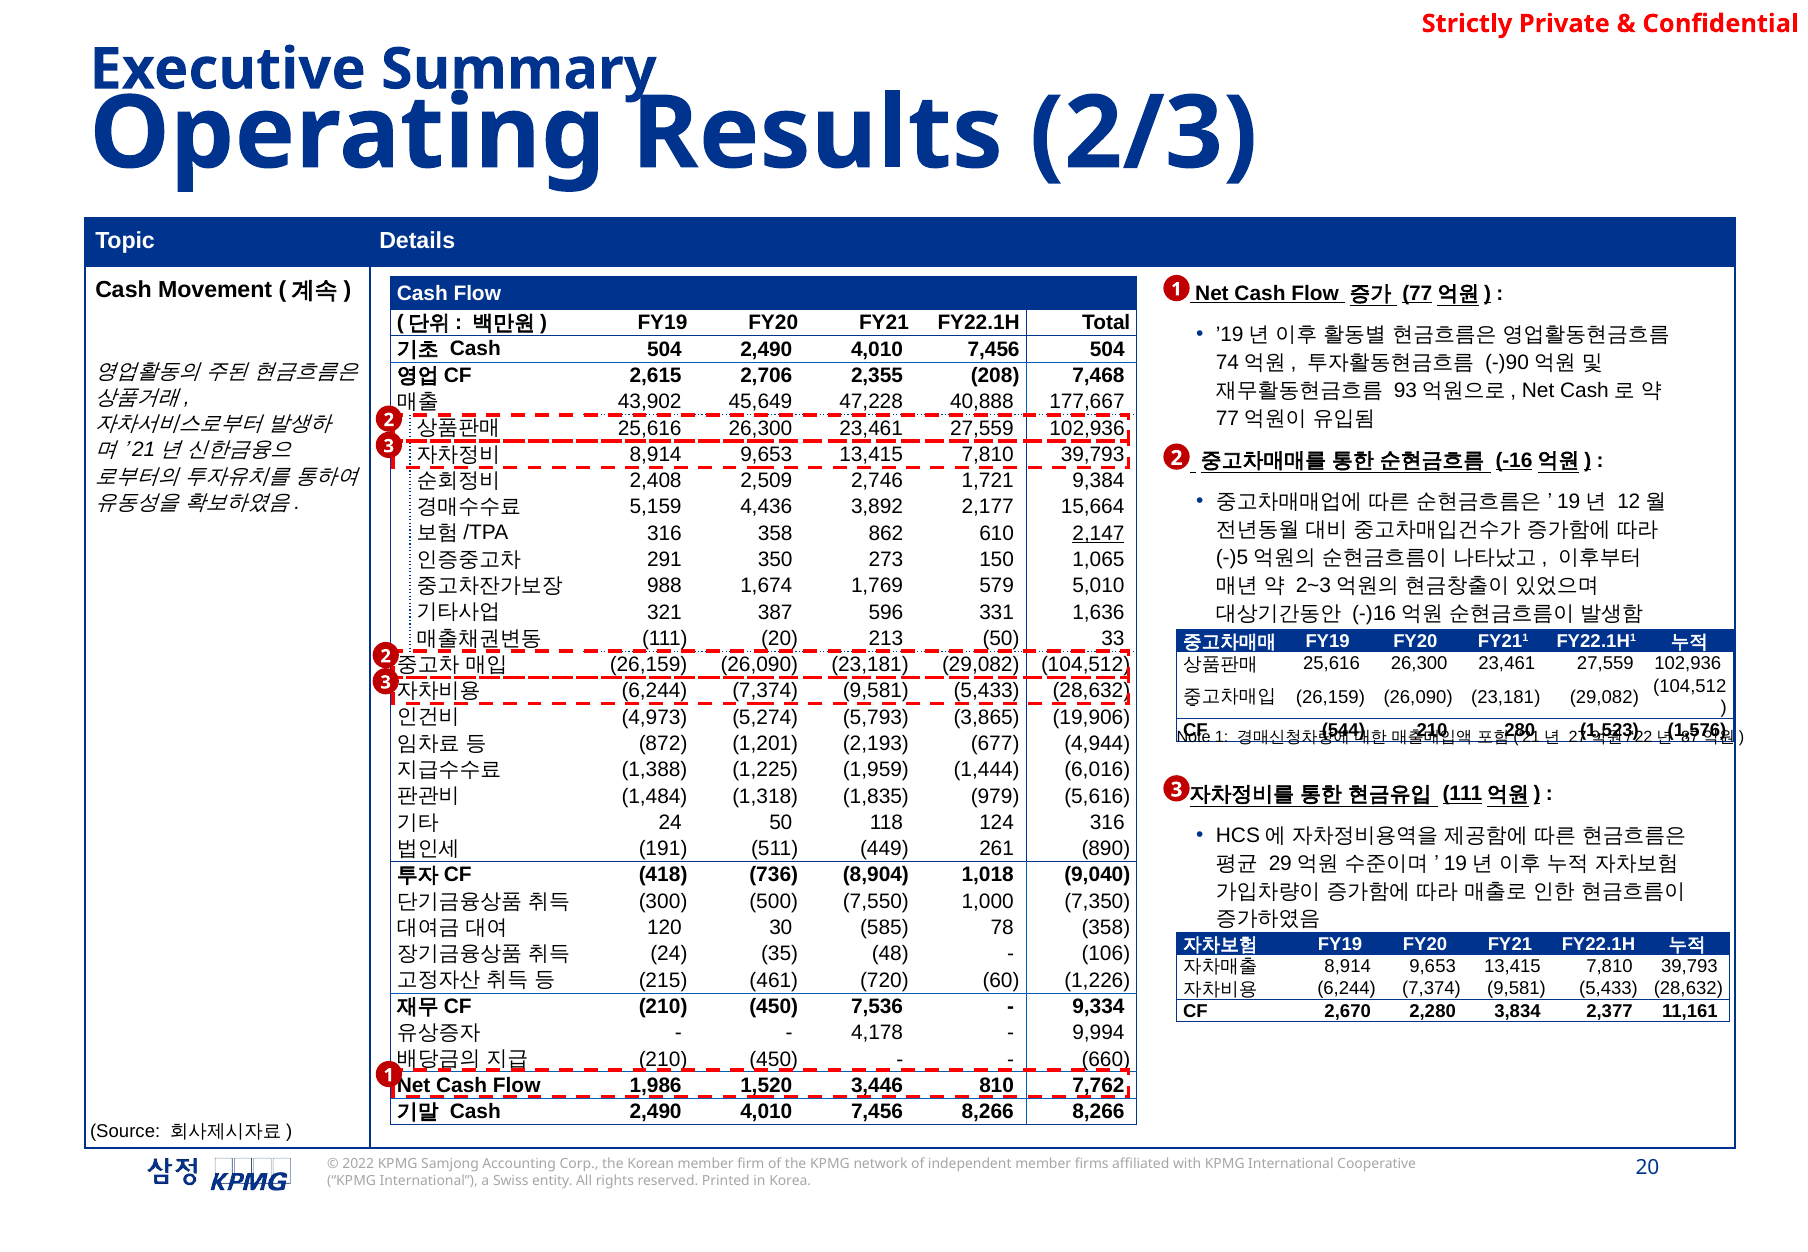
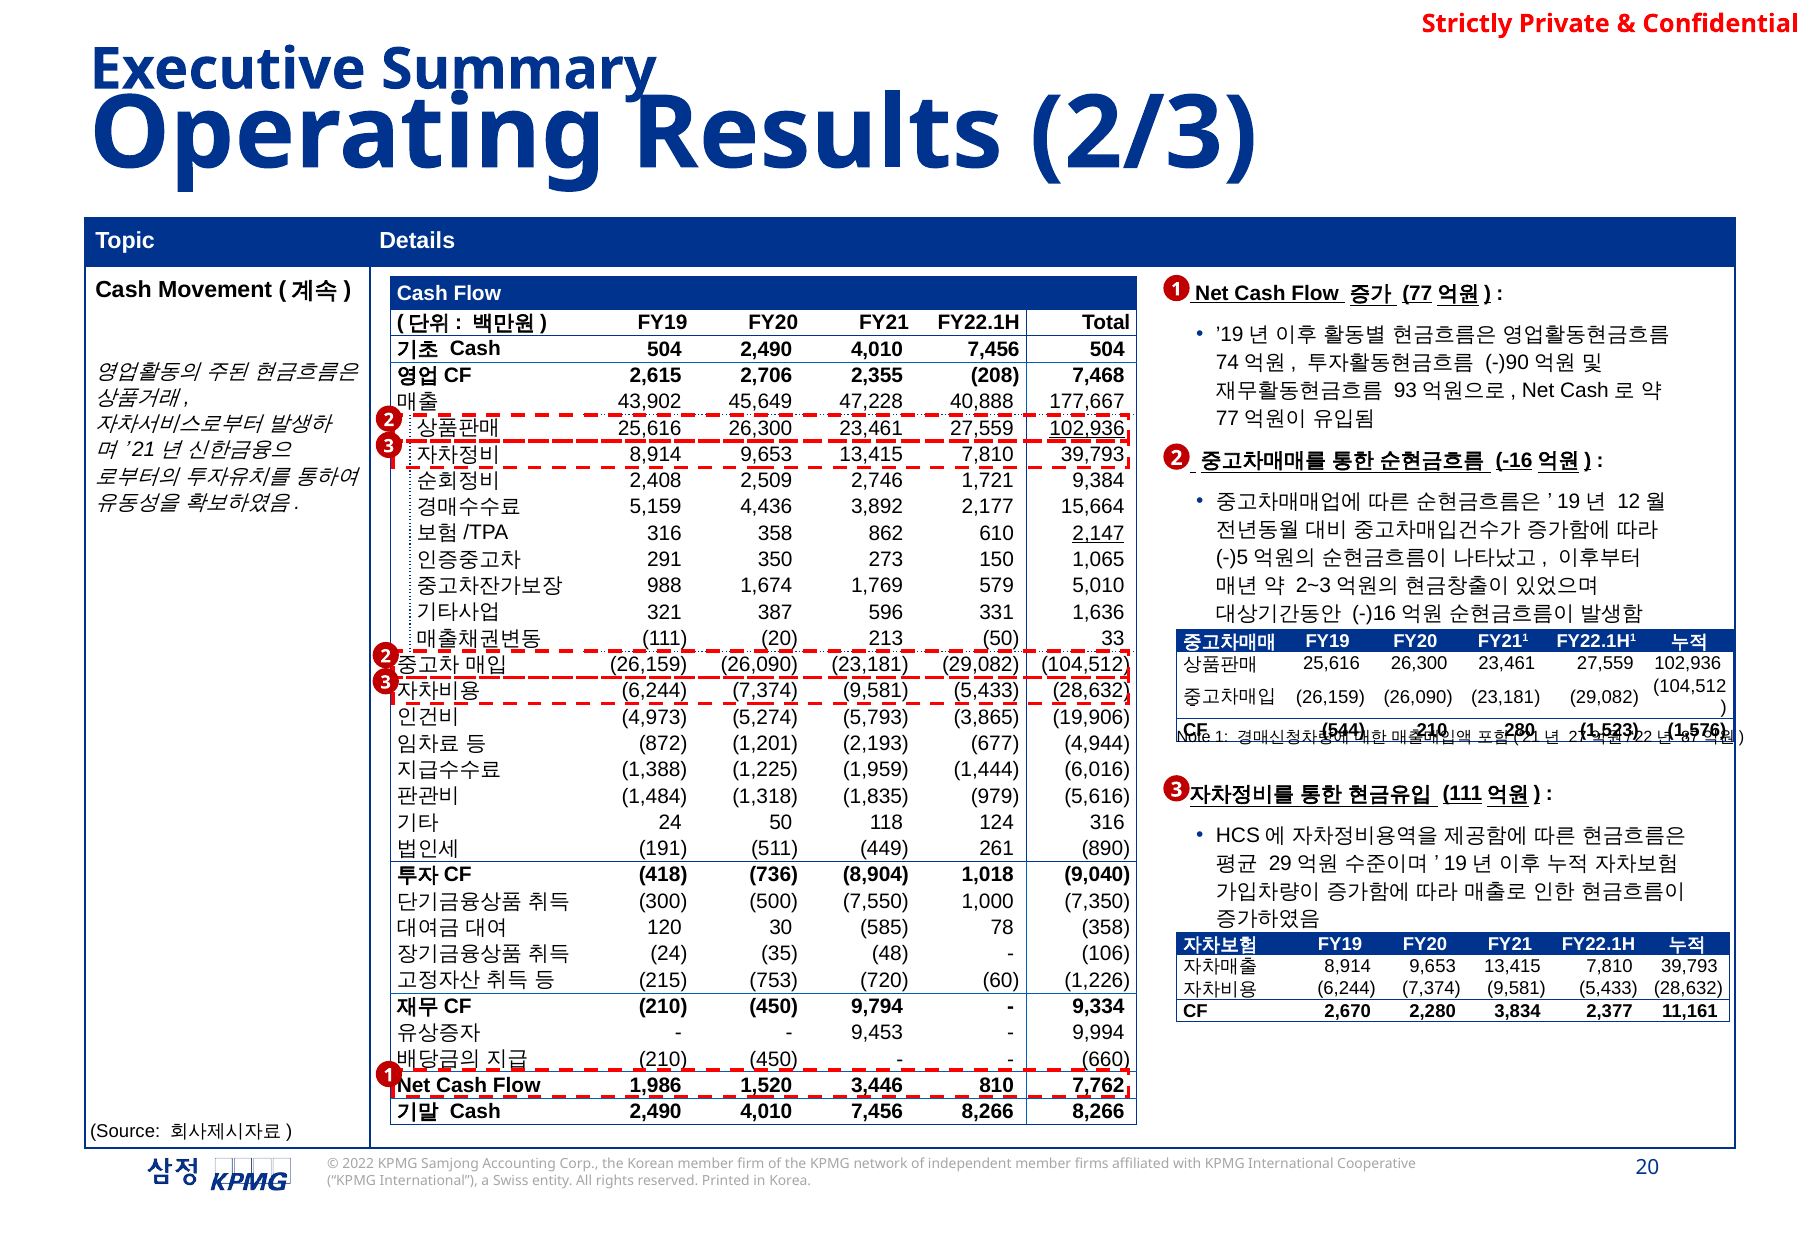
102,936 at (1087, 428) underline: none -> present
461: 461 -> 753
7,536: 7,536 -> 9,794
4,178: 4,178 -> 9,453
